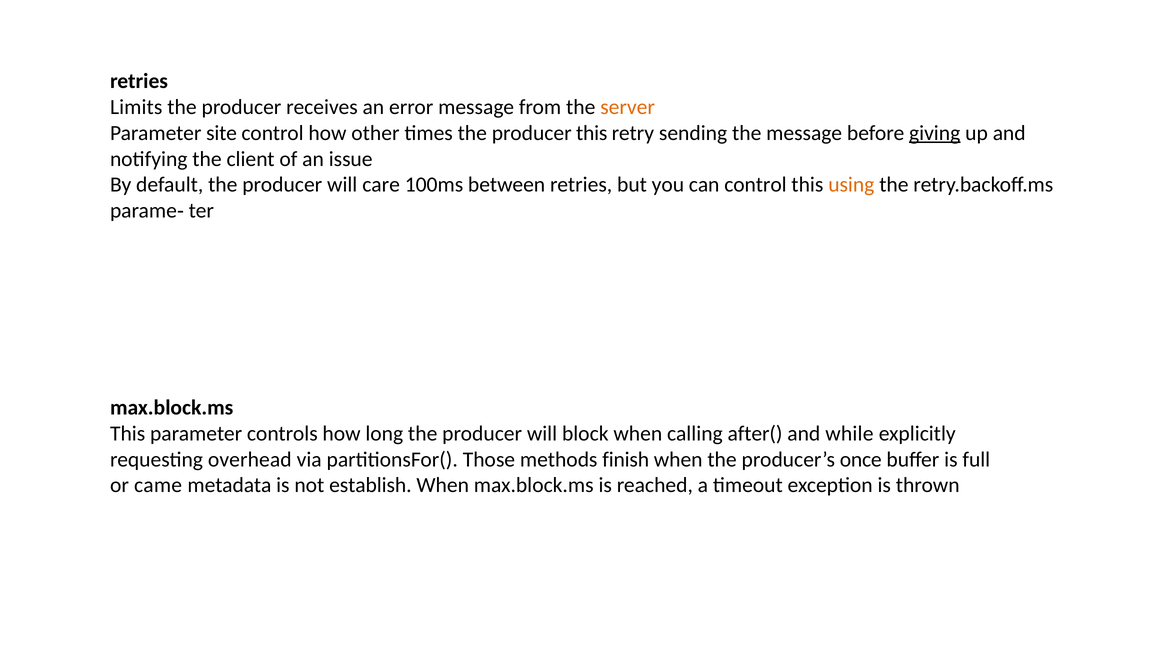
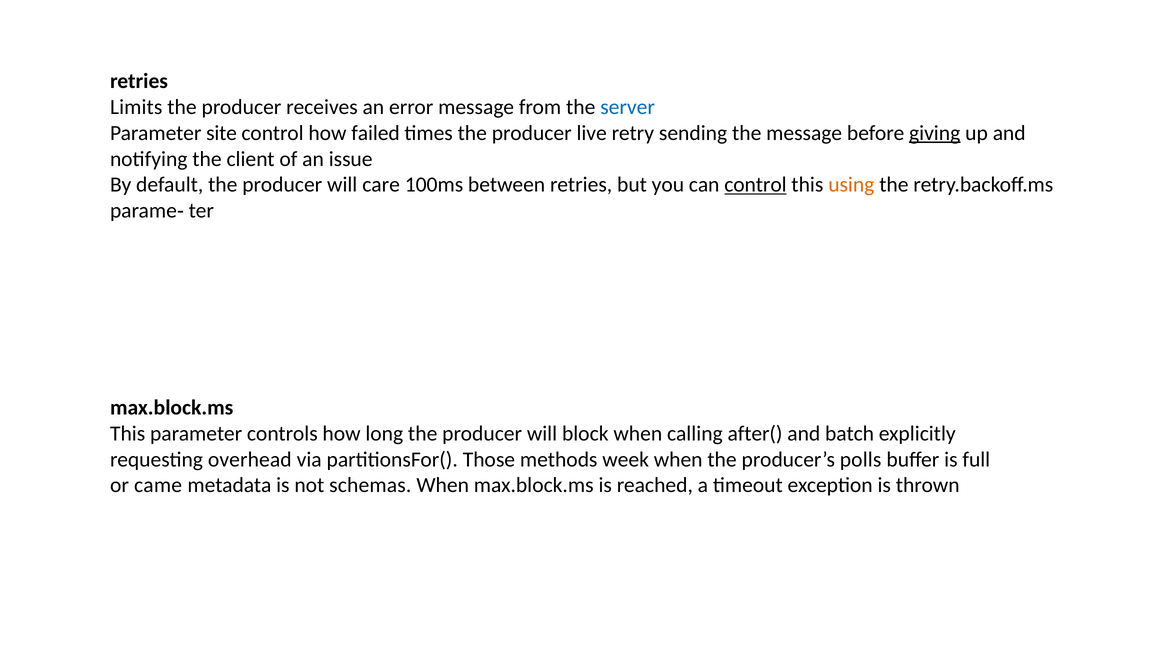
server colour: orange -> blue
other: other -> failed
producer this: this -> live
control at (755, 185) underline: none -> present
while: while -> batch
finish: finish -> week
once: once -> polls
establish: establish -> schemas
